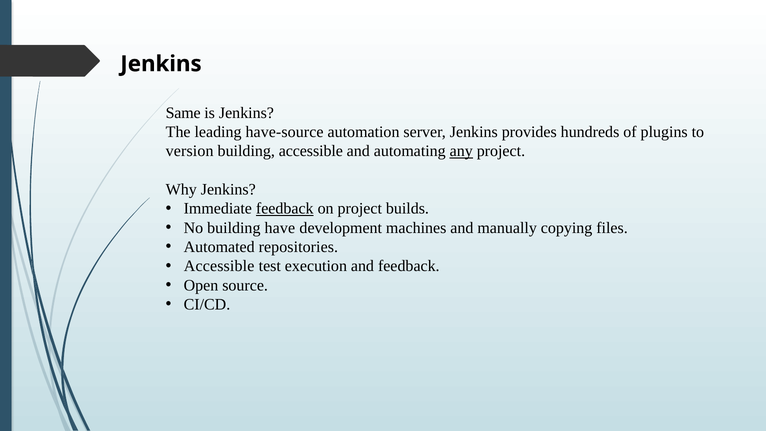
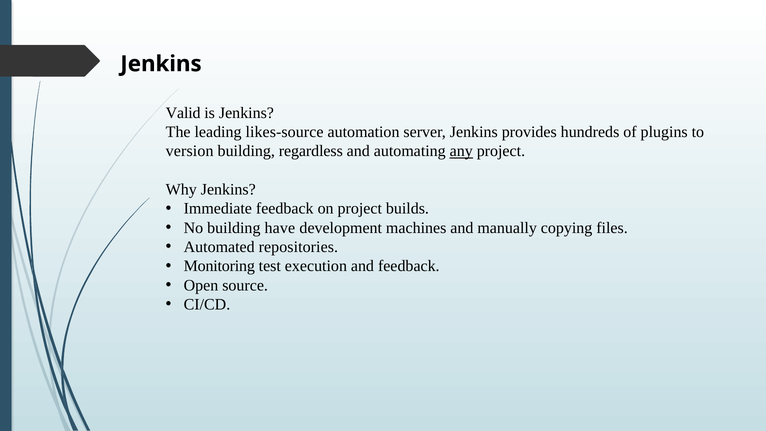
Same: Same -> Valid
have-source: have-source -> likes-source
building accessible: accessible -> regardless
feedback at (285, 209) underline: present -> none
Accessible at (219, 266): Accessible -> Monitoring
